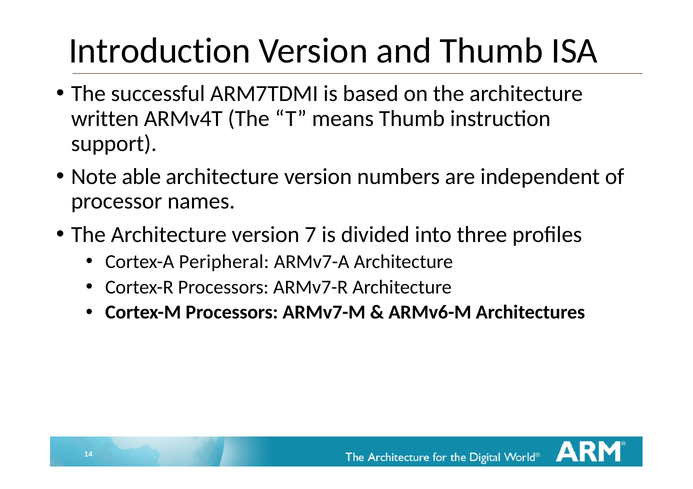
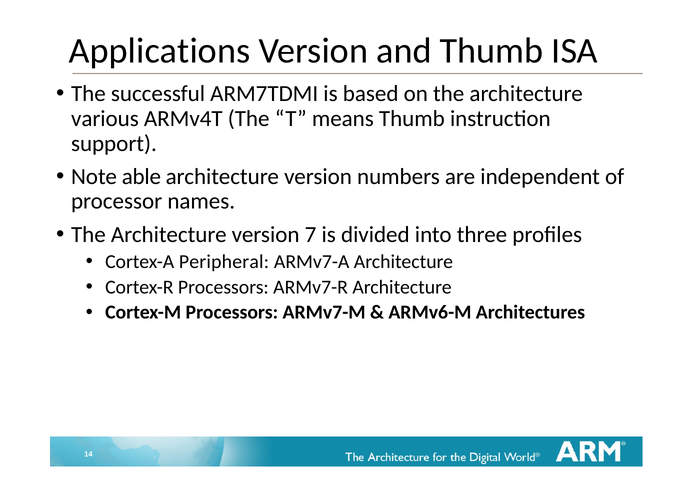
Introduction: Introduction -> Applications
written: written -> various
